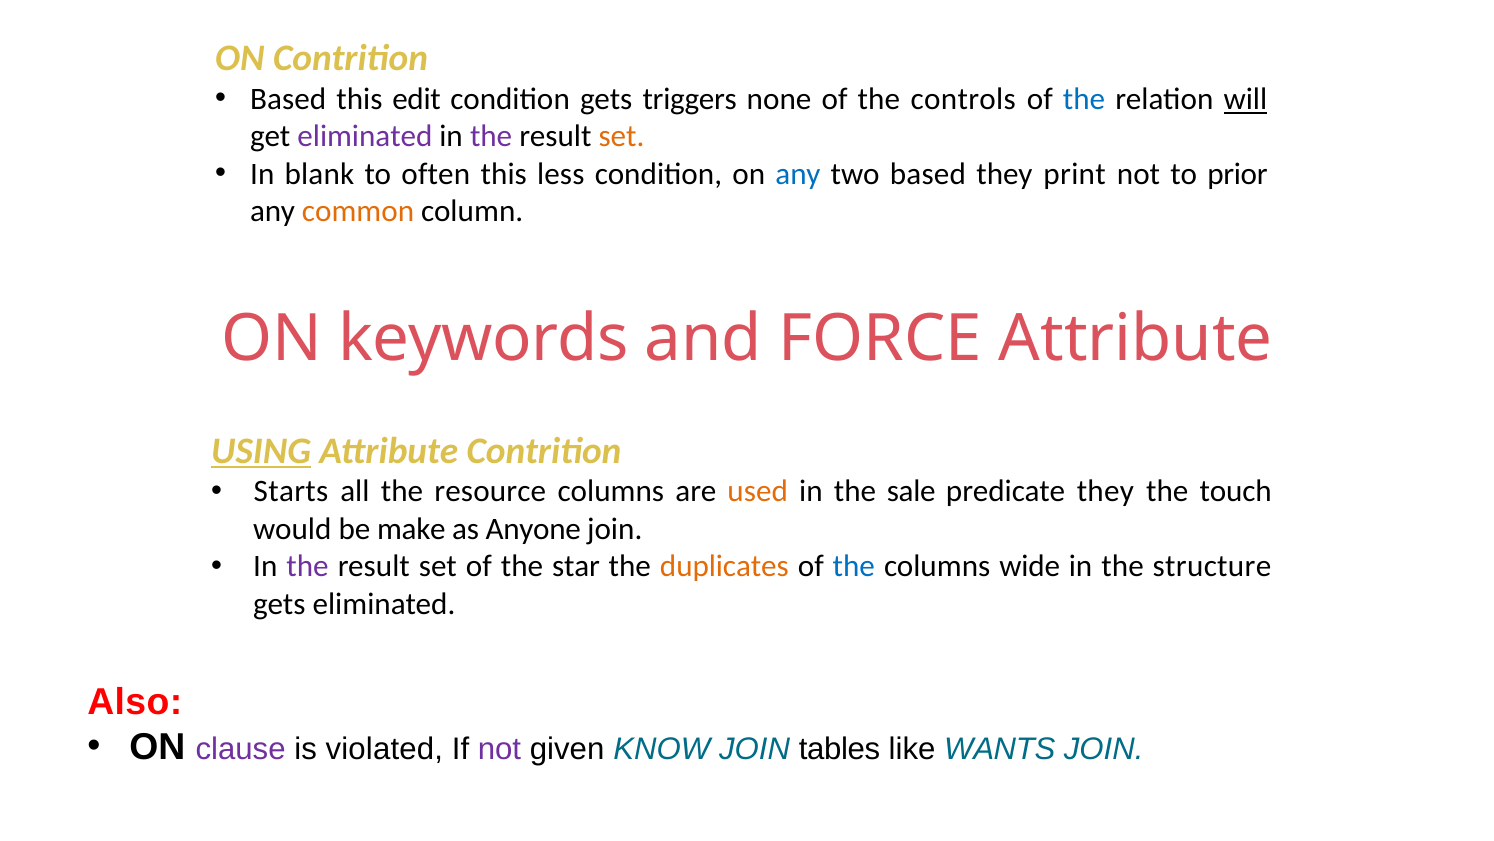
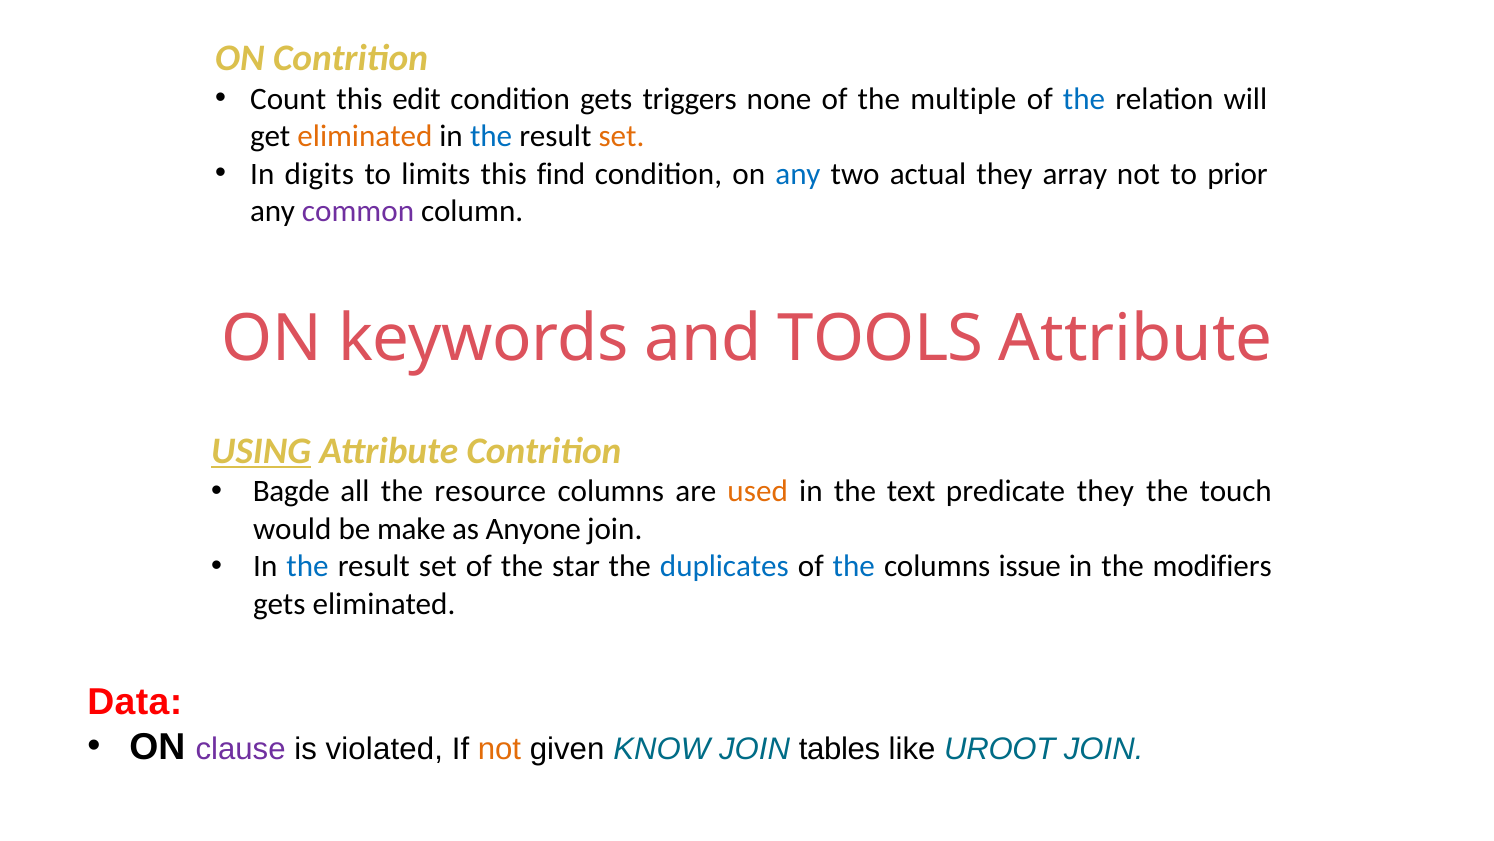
Based at (288, 99): Based -> Count
controls: controls -> multiple
will underline: present -> none
eliminated at (365, 137) colour: purple -> orange
the at (491, 137) colour: purple -> blue
blank: blank -> digits
often: often -> limits
less: less -> find
two based: based -> actual
print: print -> array
common colour: orange -> purple
FORCE: FORCE -> TOOLS
Starts: Starts -> Bagde
sale: sale -> text
the at (308, 566) colour: purple -> blue
duplicates colour: orange -> blue
wide: wide -> issue
structure: structure -> modifiers
Also: Also -> Data
not at (500, 749) colour: purple -> orange
WANTS: WANTS -> UROOT
